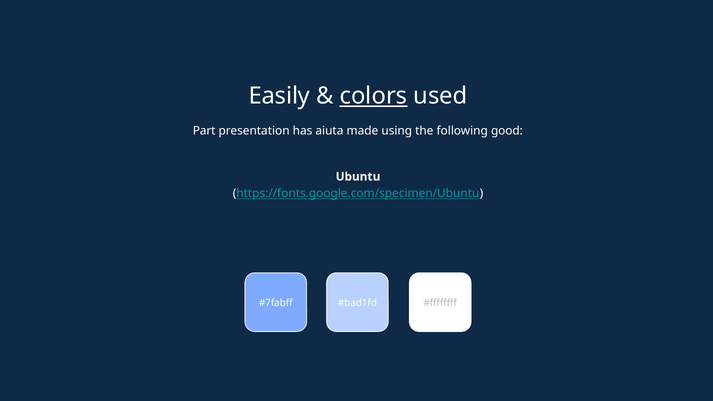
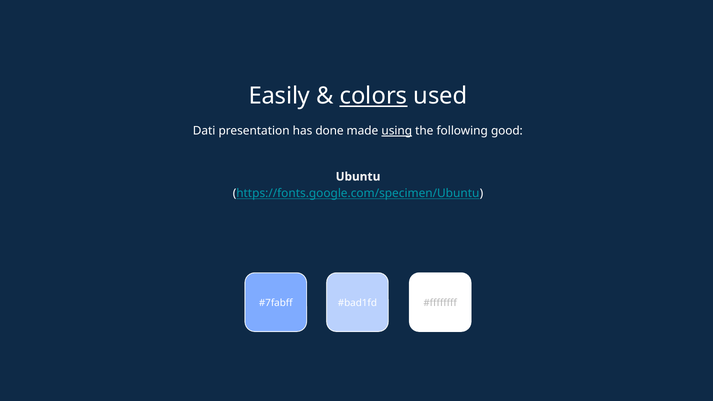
Part: Part -> Dati
aiuta: aiuta -> done
using underline: none -> present
